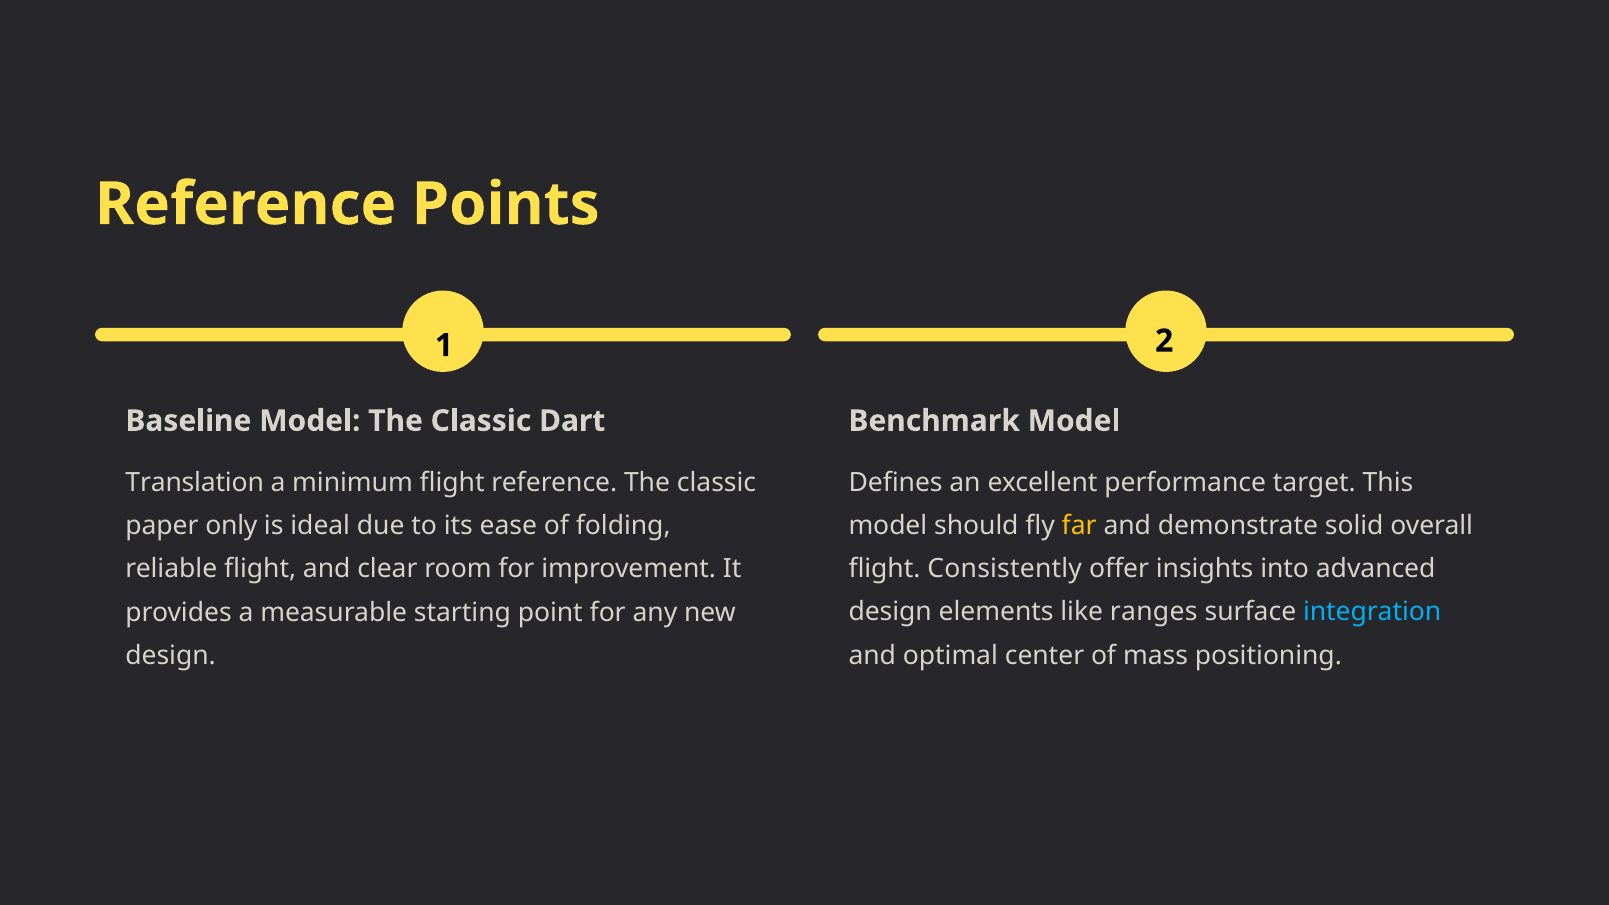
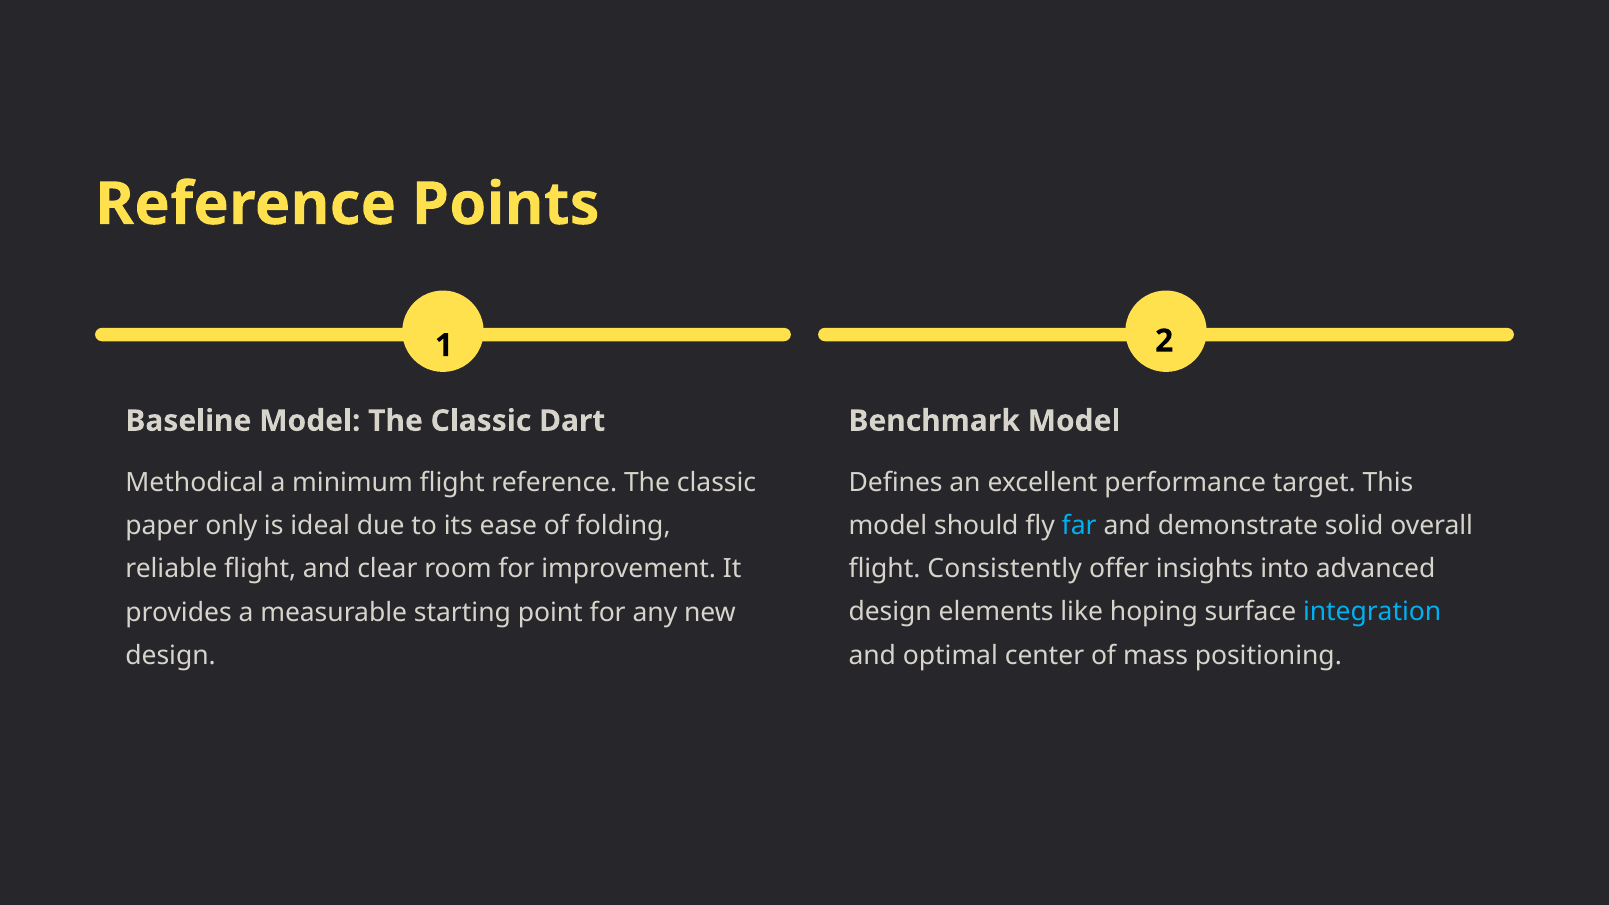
Translation: Translation -> Methodical
far colour: yellow -> light blue
ranges: ranges -> hoping
